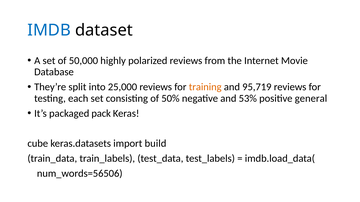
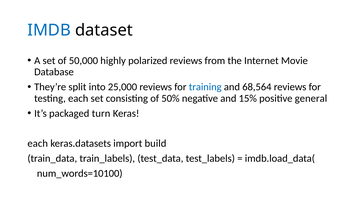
training colour: orange -> blue
95,719: 95,719 -> 68,564
53%: 53% -> 15%
pack: pack -> turn
cube at (38, 144): cube -> each
num_words=56506: num_words=56506 -> num_words=10100
